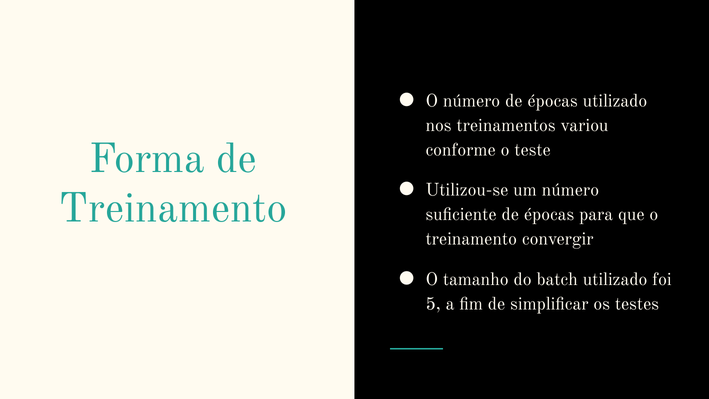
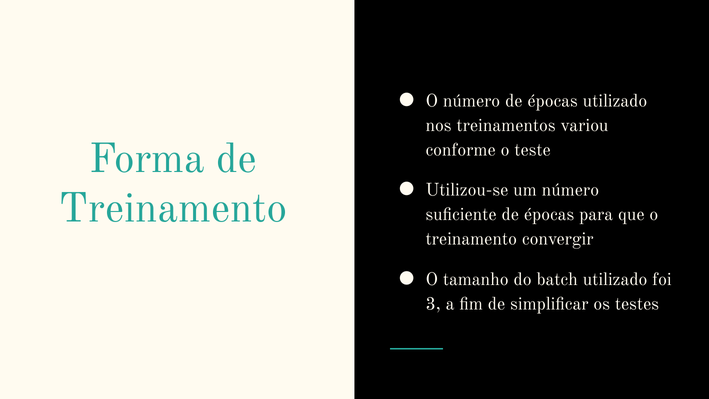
5: 5 -> 3
